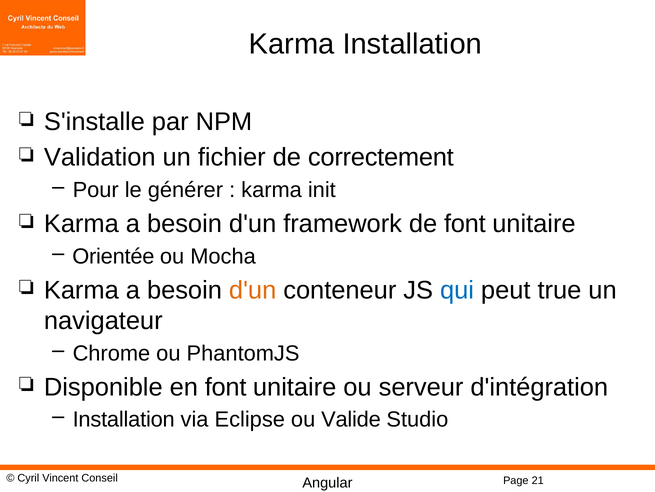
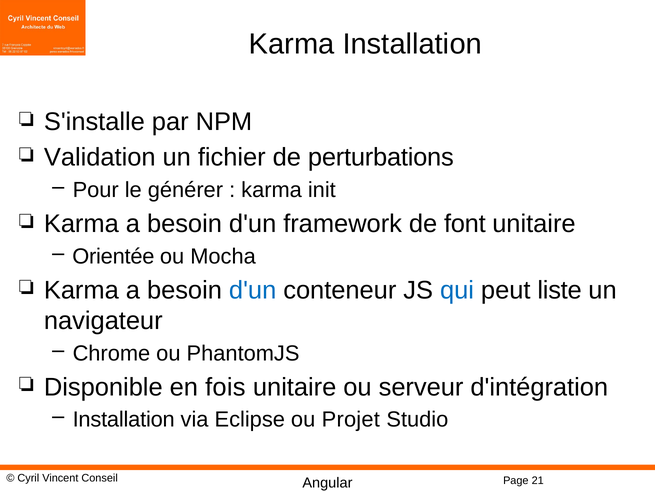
correctement: correctement -> perturbations
d'un at (253, 290) colour: orange -> blue
true: true -> liste
en font: font -> fois
Valide: Valide -> Projet
